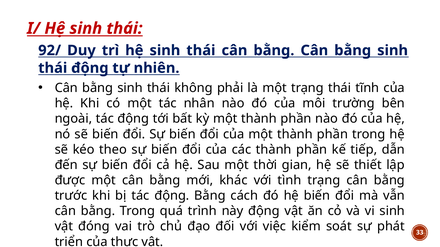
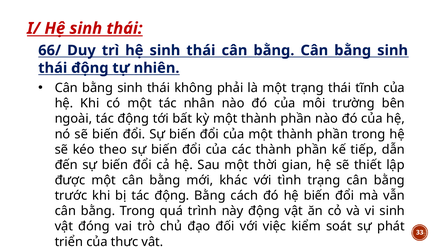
92/: 92/ -> 66/
